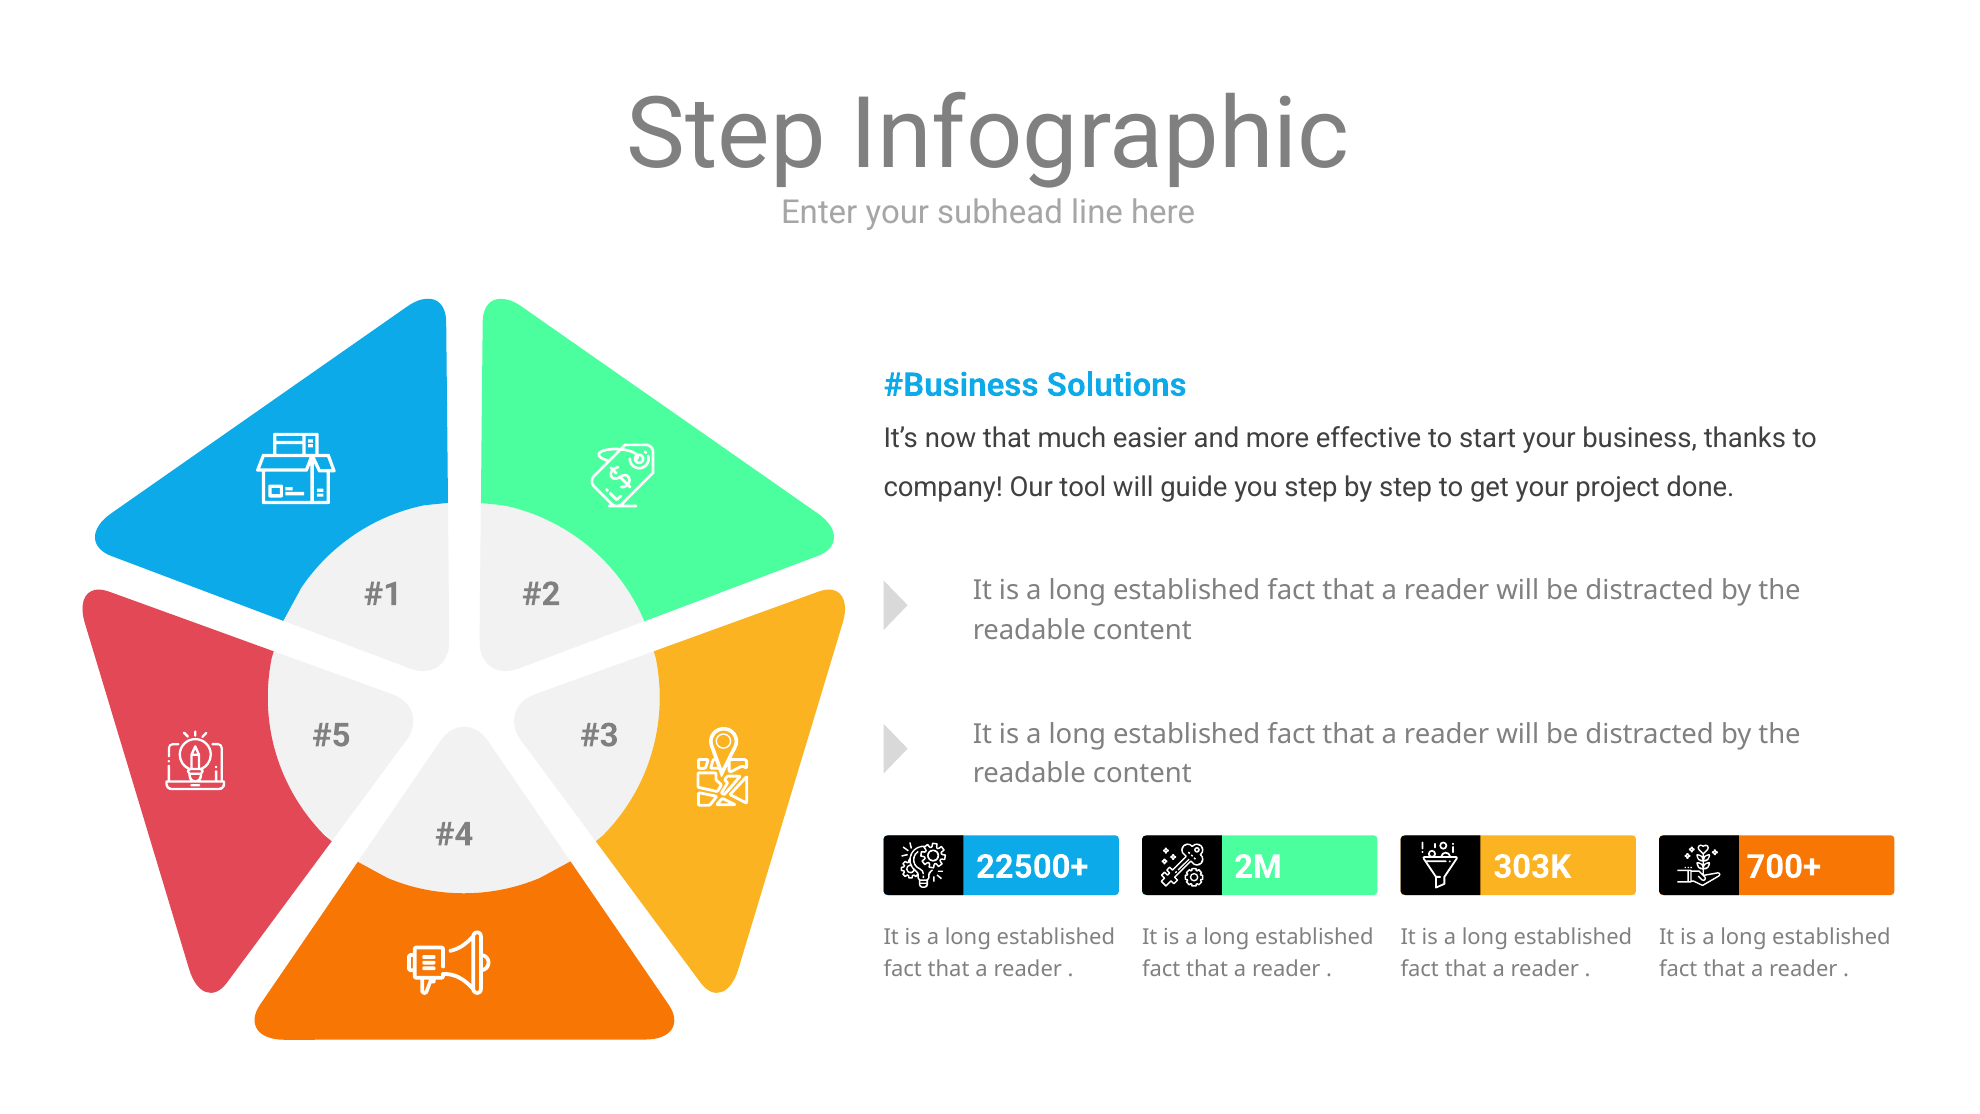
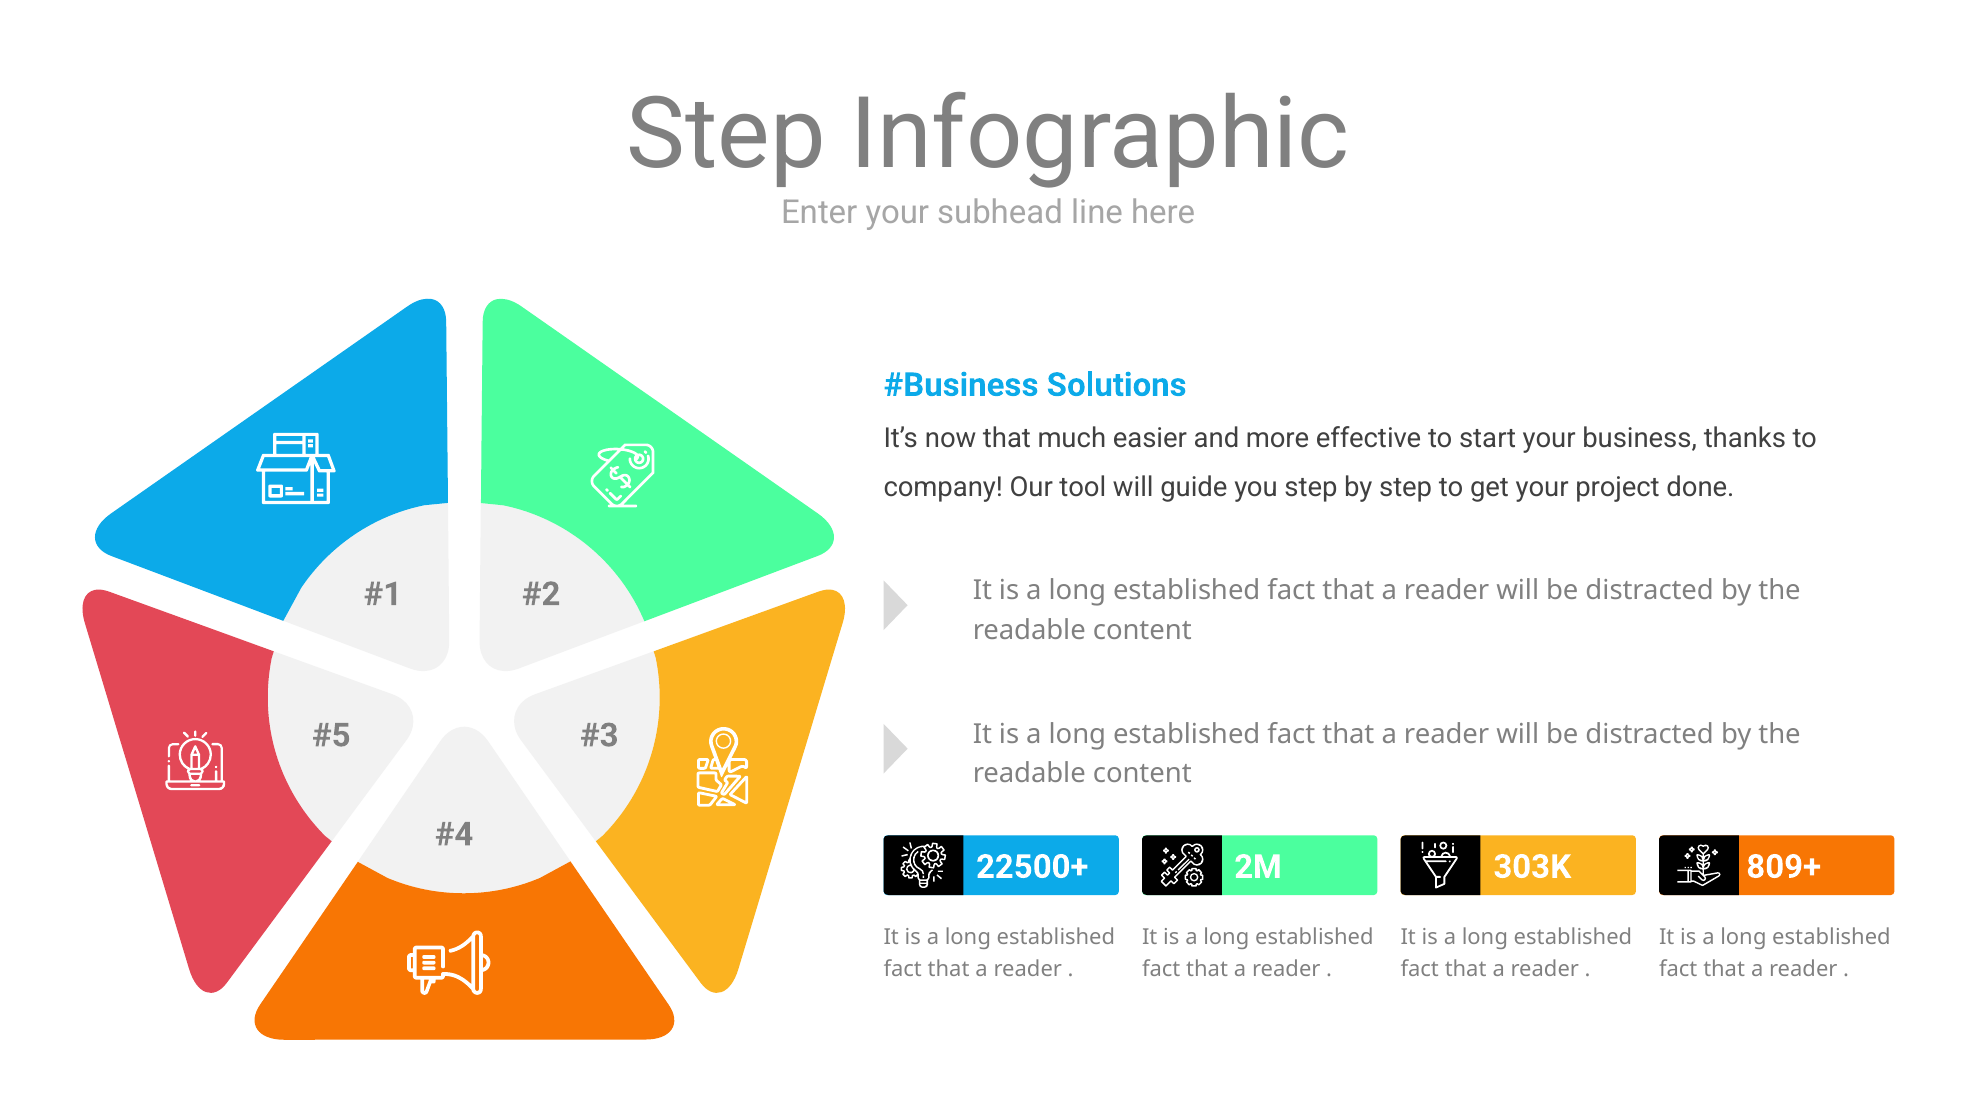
700+: 700+ -> 809+
